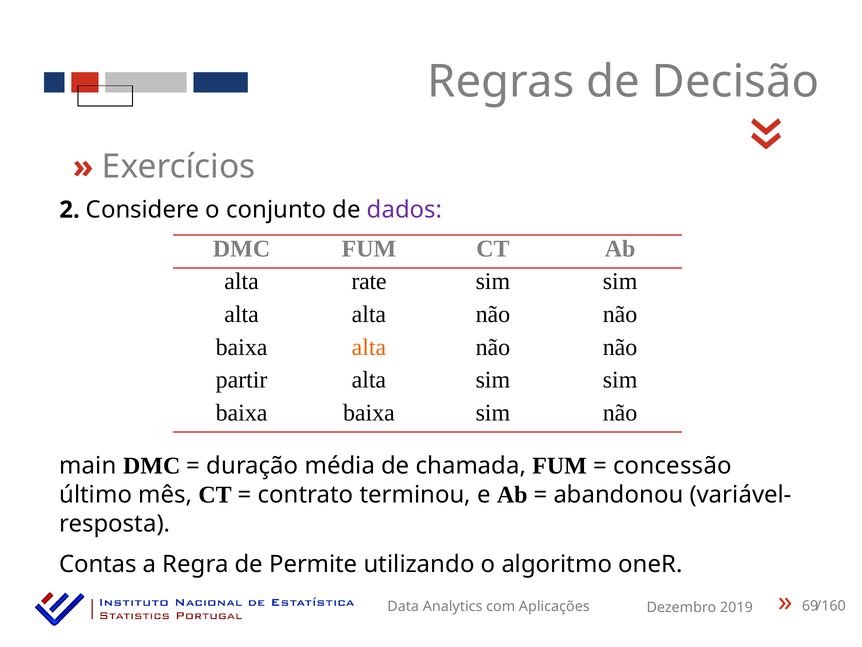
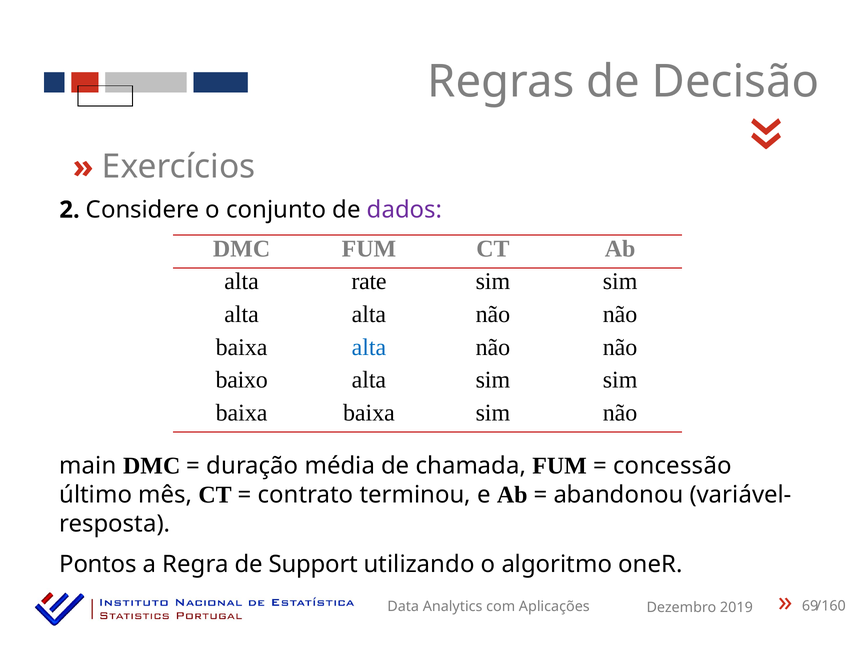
alta at (369, 347) colour: orange -> blue
partir: partir -> baixo
Contas: Contas -> Pontos
Permite: Permite -> Support
